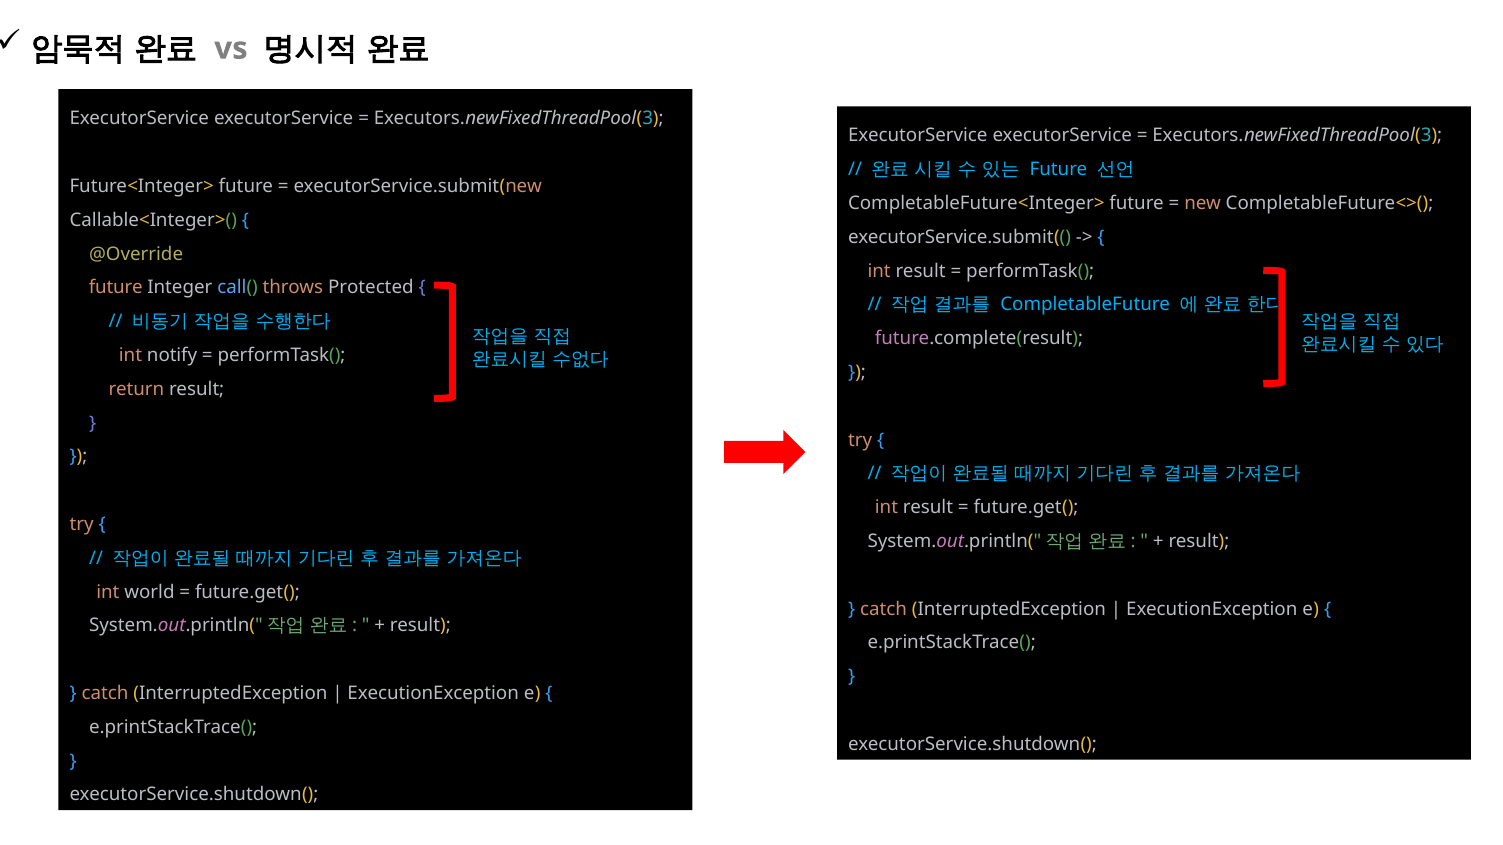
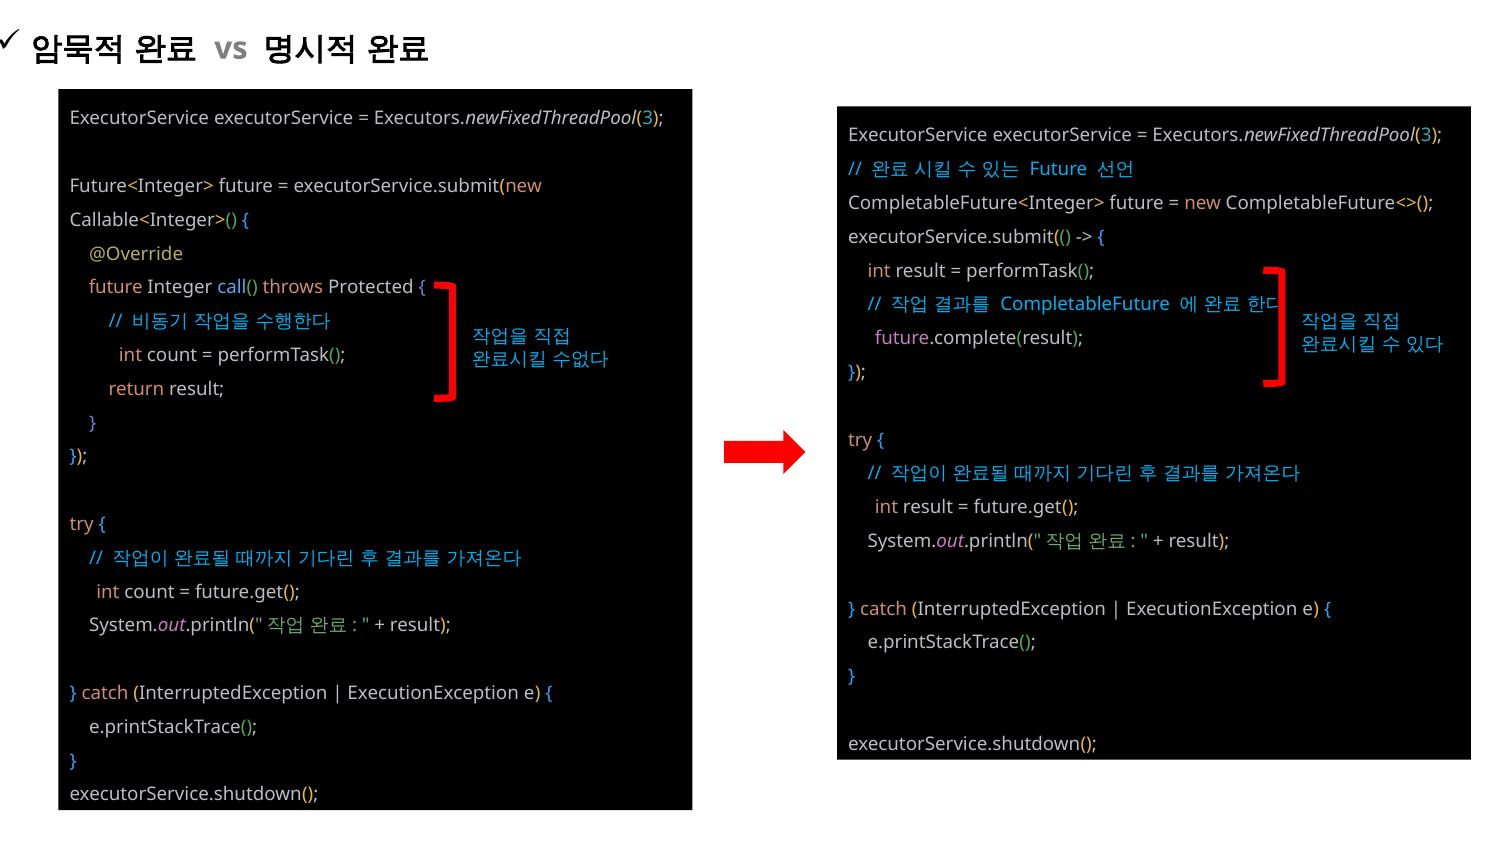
notify at (172, 355): notify -> count
world at (150, 592): world -> count
